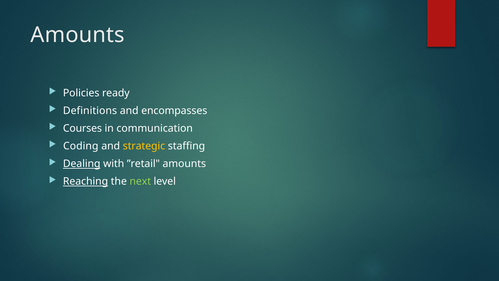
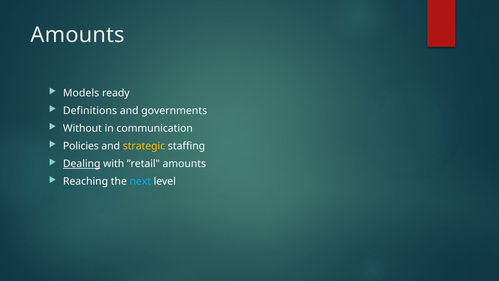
Policies: Policies -> Models
encompasses: encompasses -> governments
Courses: Courses -> Without
Coding: Coding -> Policies
Reaching underline: present -> none
next colour: light green -> light blue
